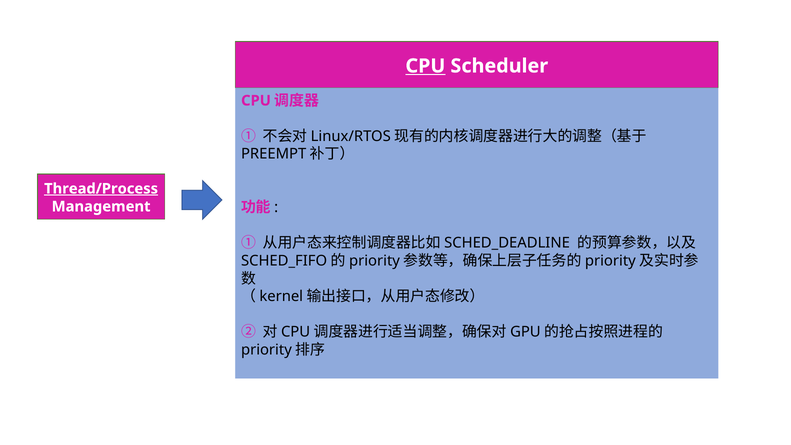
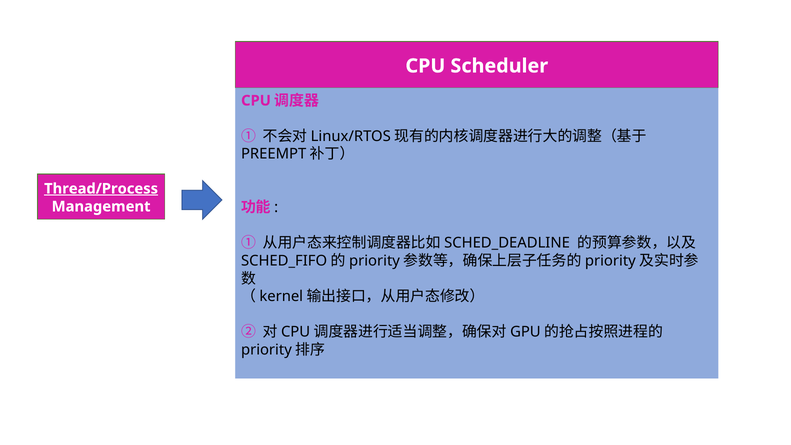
CPU at (425, 66) underline: present -> none
